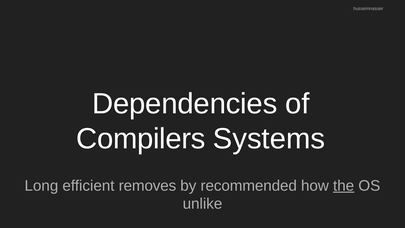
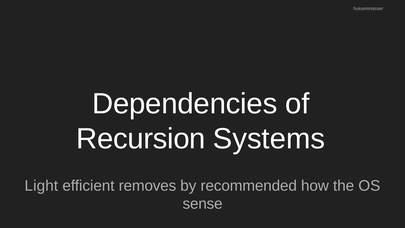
Compilers: Compilers -> Recursion
Long: Long -> Light
the underline: present -> none
unlike: unlike -> sense
